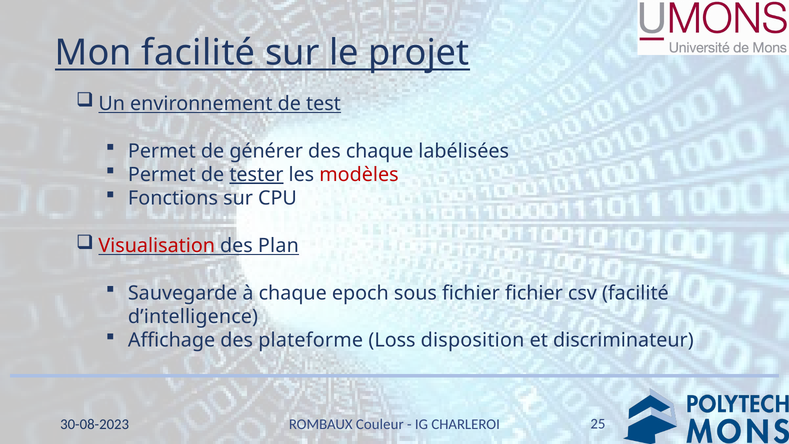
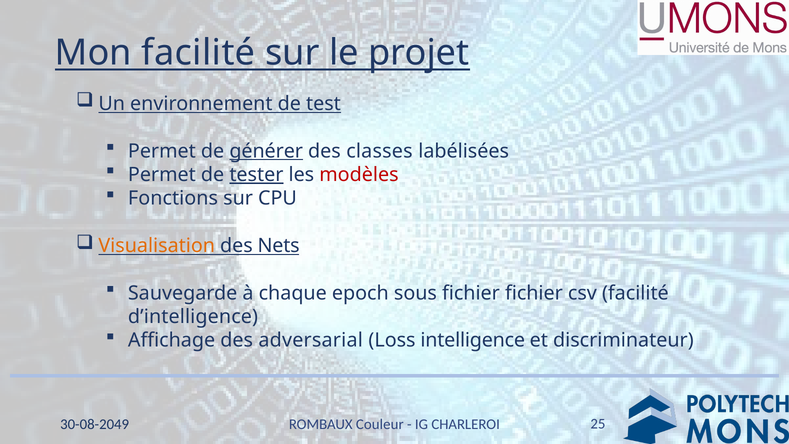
générer underline: none -> present
des chaque: chaque -> classes
Visualisation colour: red -> orange
Plan: Plan -> Nets
plateforme: plateforme -> adversarial
disposition: disposition -> intelligence
30-08-2023: 30-08-2023 -> 30-08-2049
